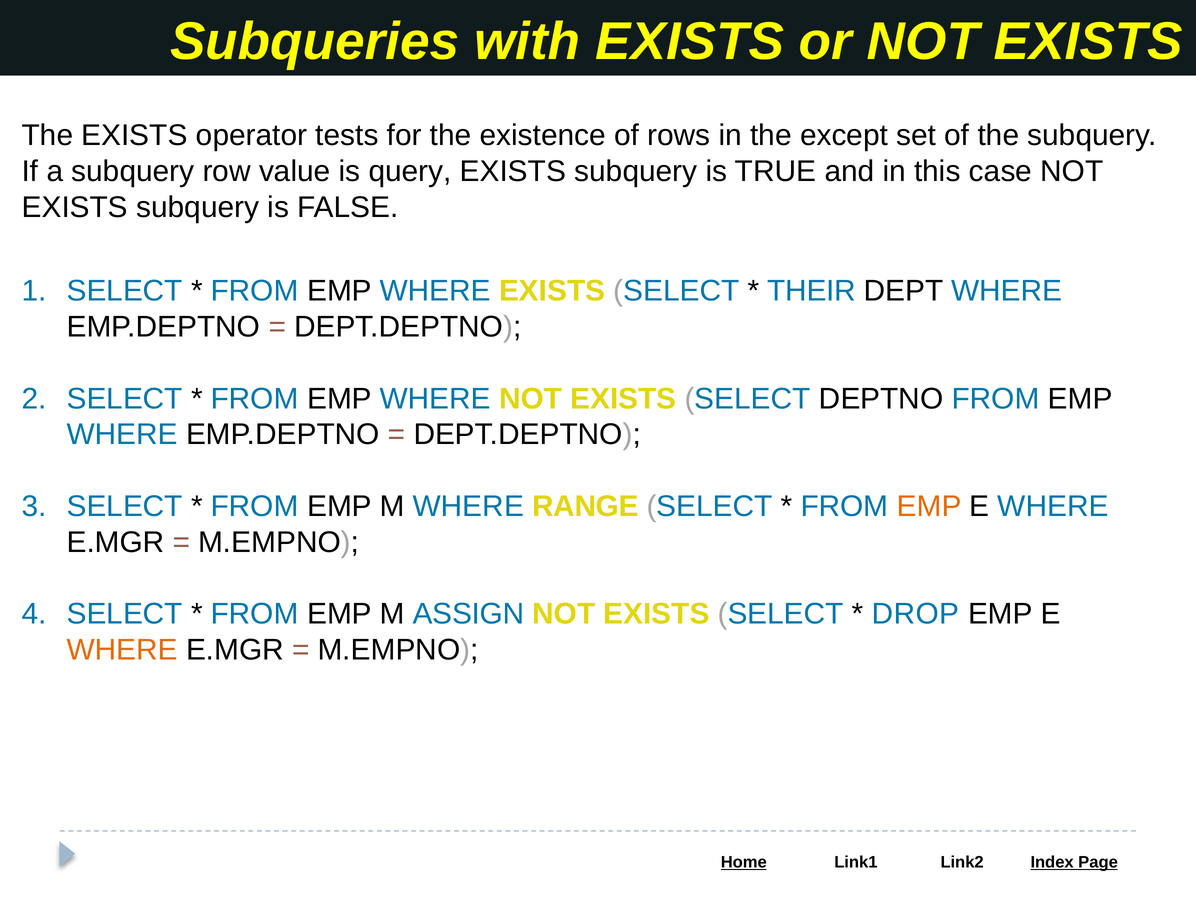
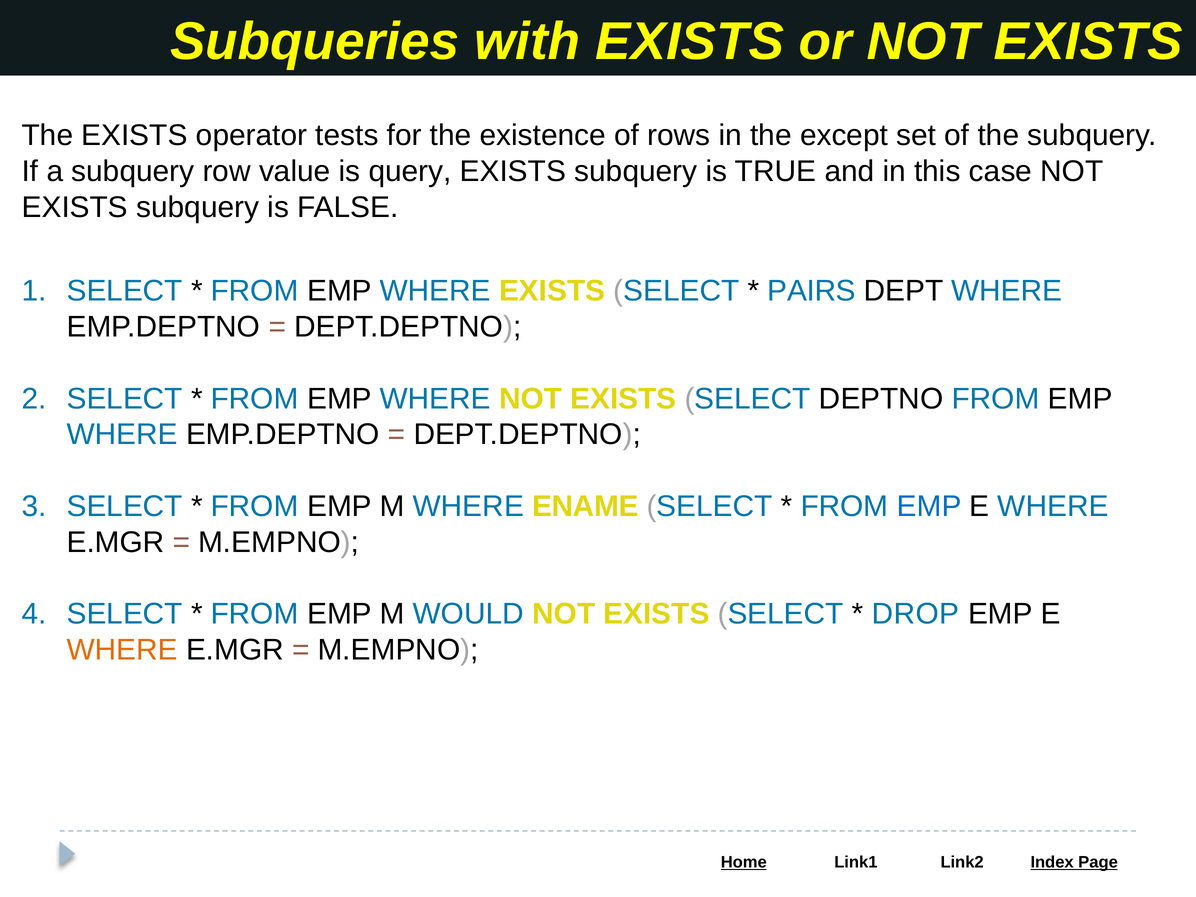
THEIR: THEIR -> PAIRS
RANGE: RANGE -> ENAME
EMP at (929, 506) colour: orange -> blue
ASSIGN: ASSIGN -> WOULD
